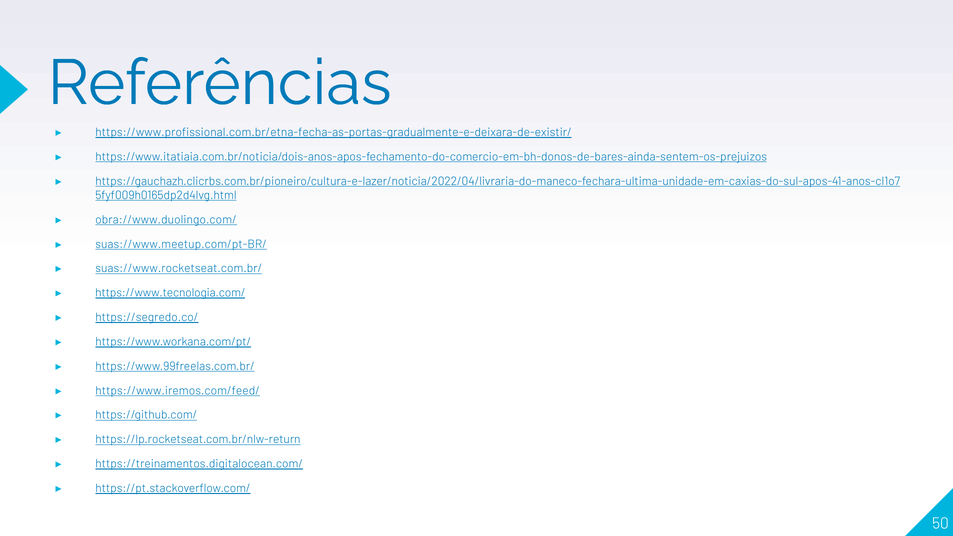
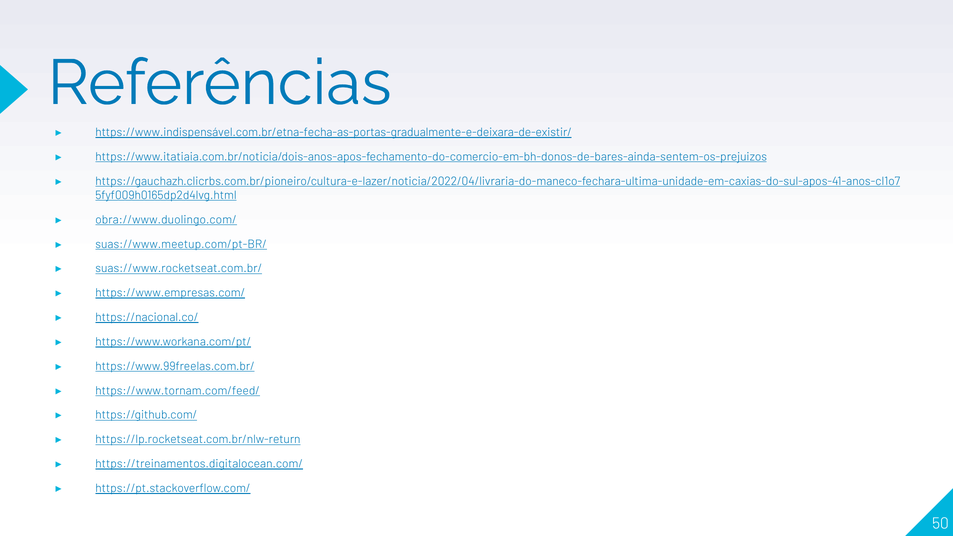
https://www.profissional.com.br/etna-fecha-as-portas-gradualmente-e-deixara-de-existir/: https://www.profissional.com.br/etna-fecha-as-portas-gradualmente-e-deixara-de-existir/ -> https://www.indispensável.com.br/etna-fecha-as-portas-gradualmente-e-deixara-de-existir/
https://www.tecnologia.com/: https://www.tecnologia.com/ -> https://www.empresas.com/
https://segredo.co/: https://segredo.co/ -> https://nacional.co/
https://www.iremos.com/feed/: https://www.iremos.com/feed/ -> https://www.tornam.com/feed/
